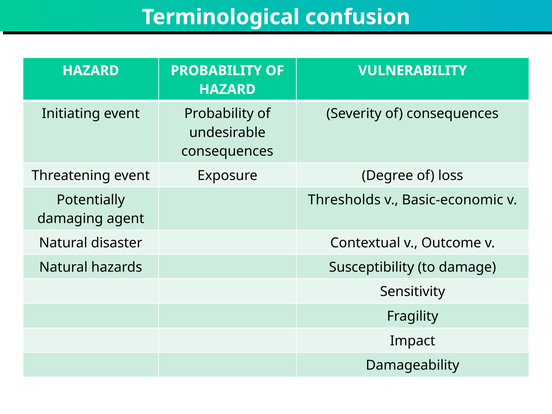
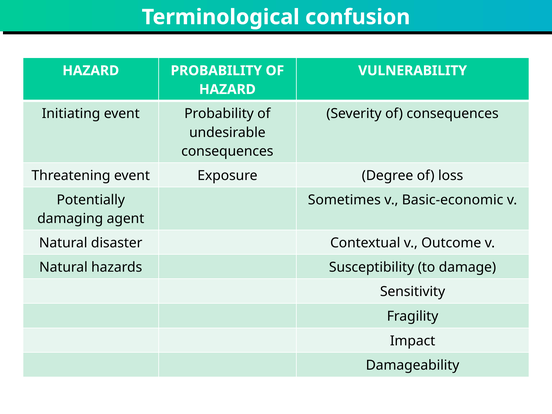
Thresholds: Thresholds -> Sometimes
